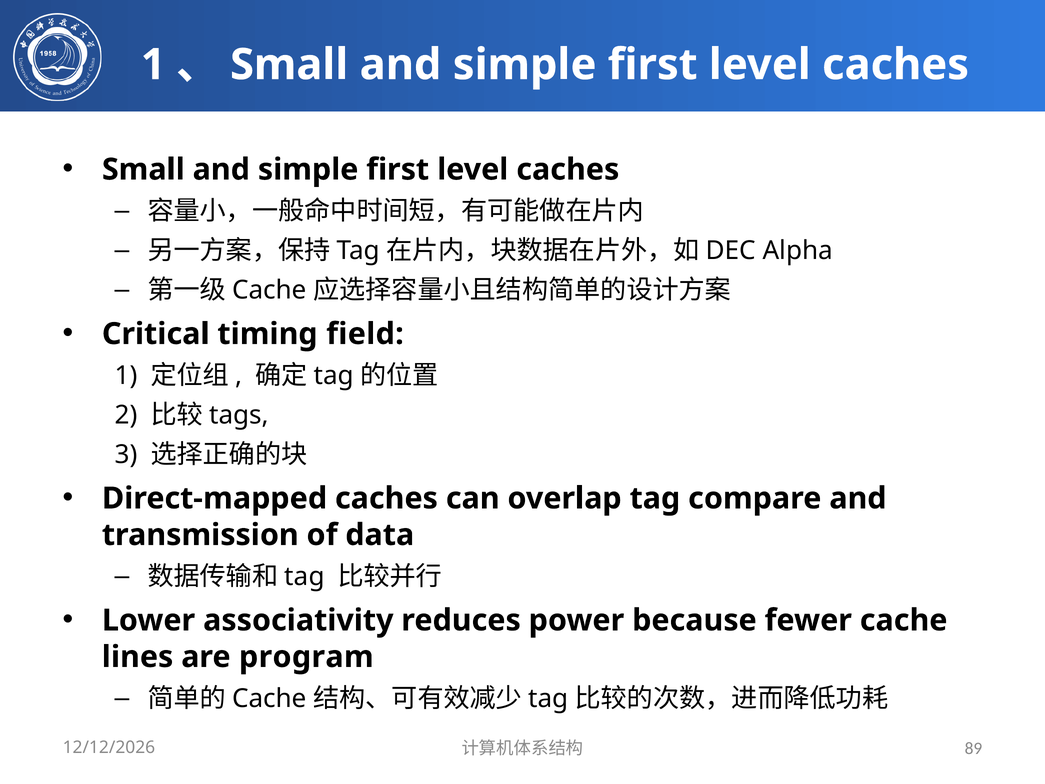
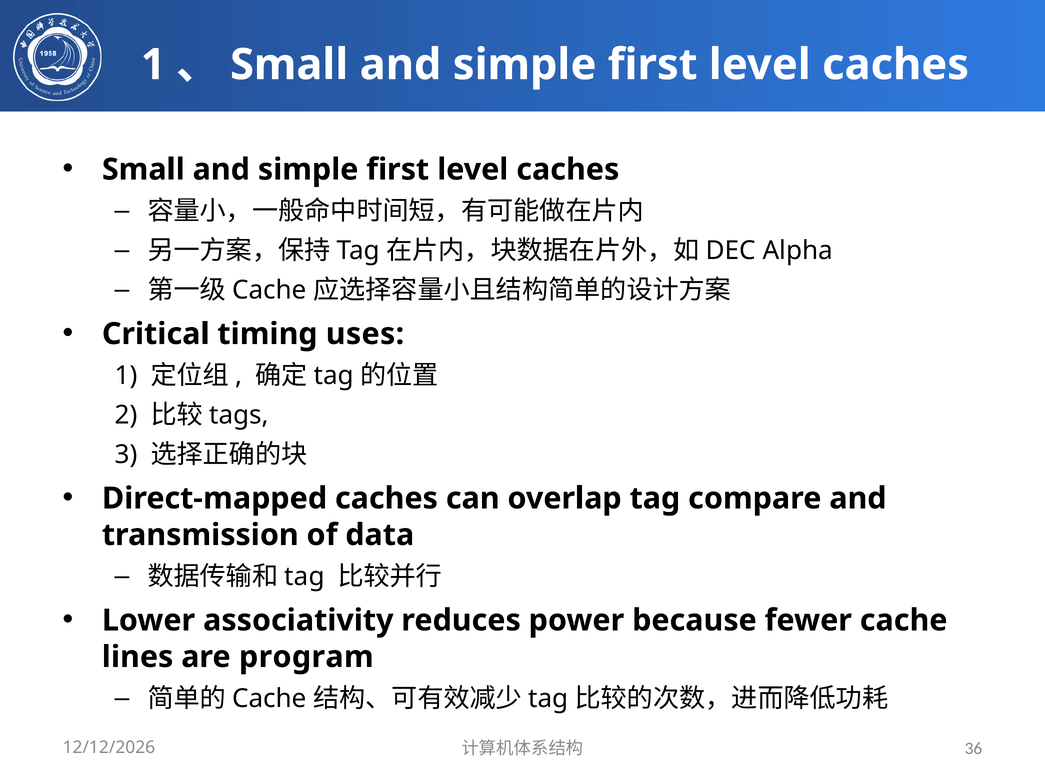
field: field -> uses
89: 89 -> 36
